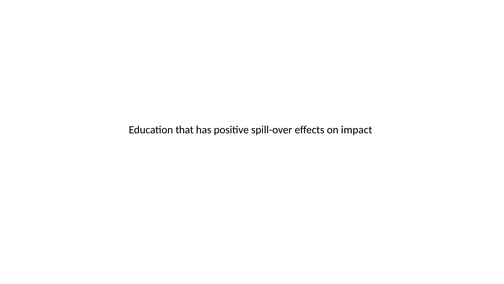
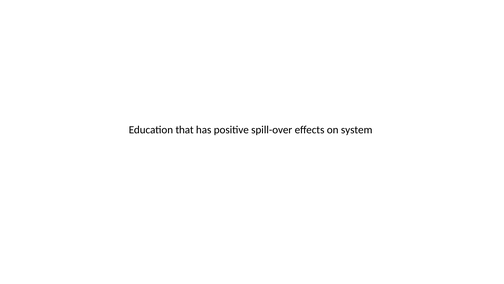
impact: impact -> system
